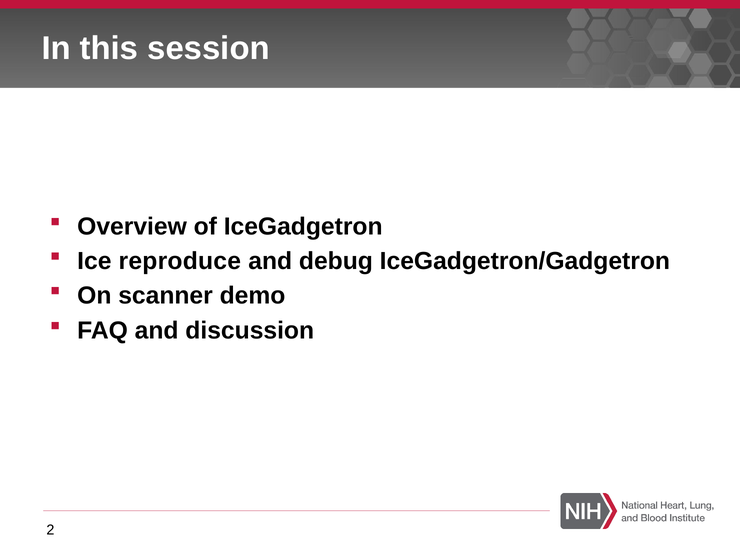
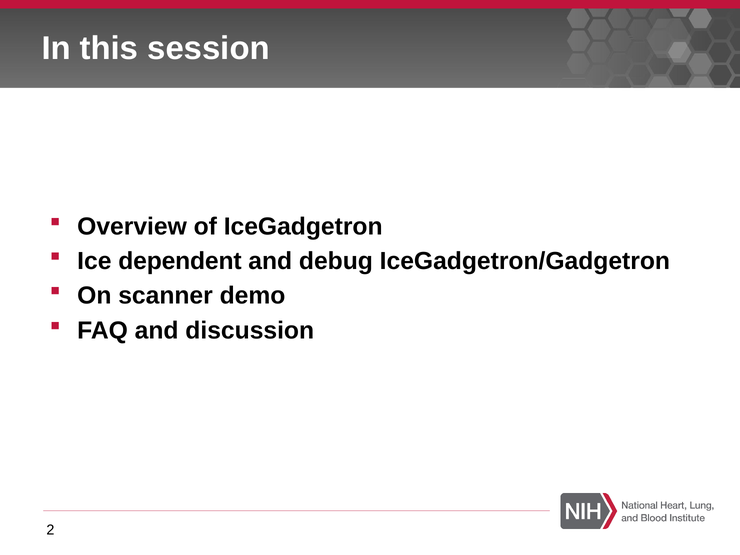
reproduce: reproduce -> dependent
